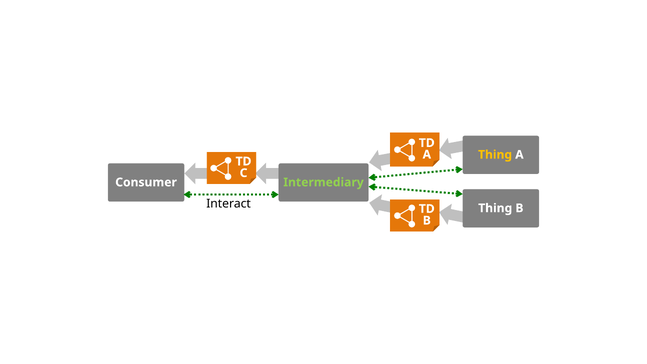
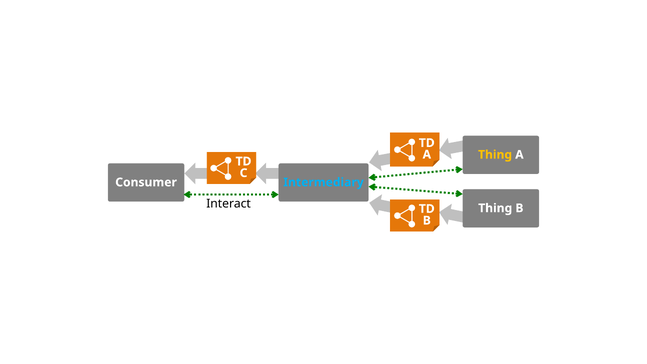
Intermediary colour: light green -> light blue
